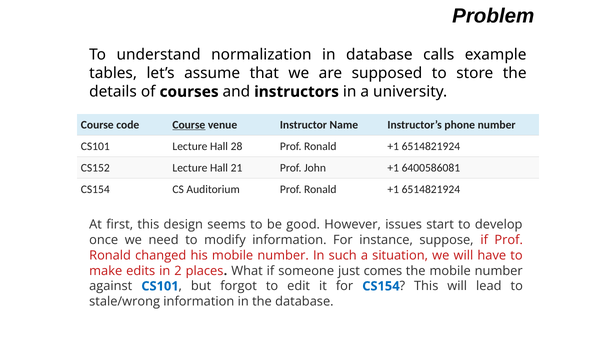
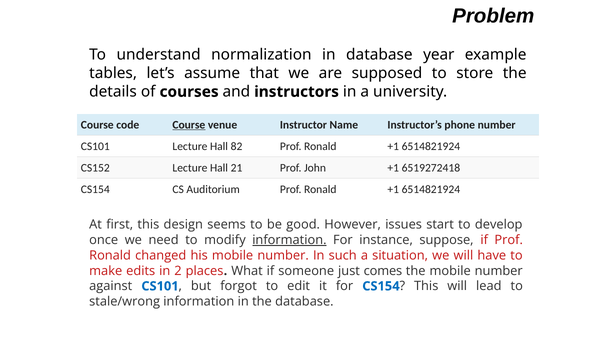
calls: calls -> year
28: 28 -> 82
6400586081: 6400586081 -> 6519272418
information at (289, 240) underline: none -> present
